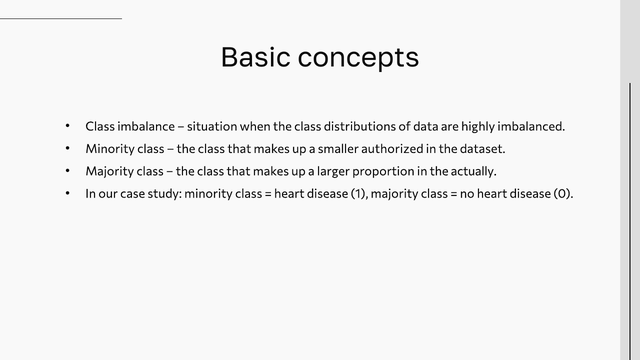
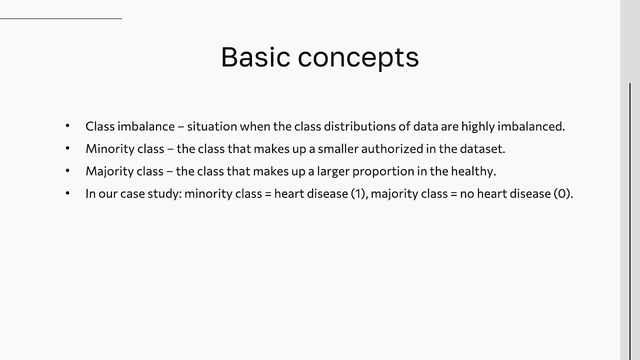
actually: actually -> healthy
